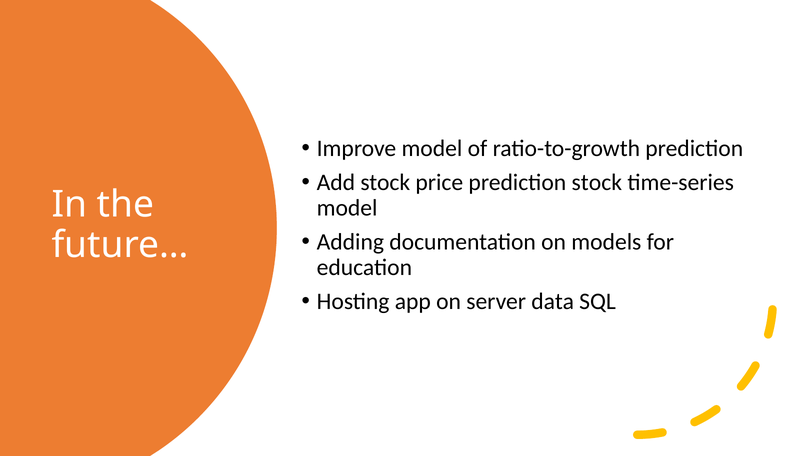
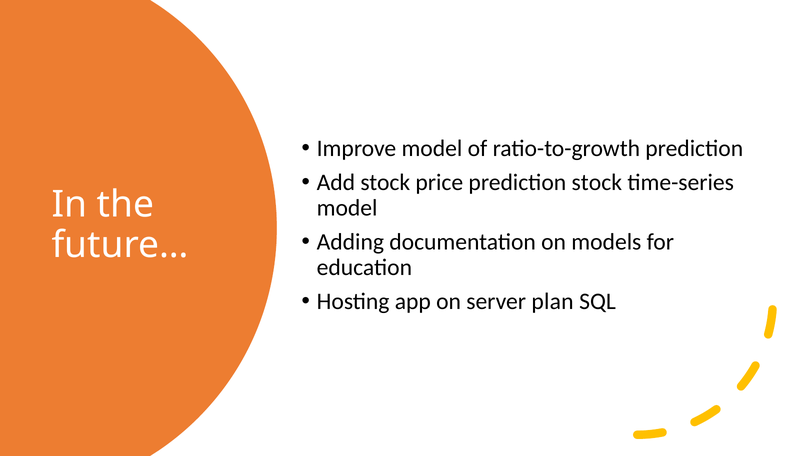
data: data -> plan
